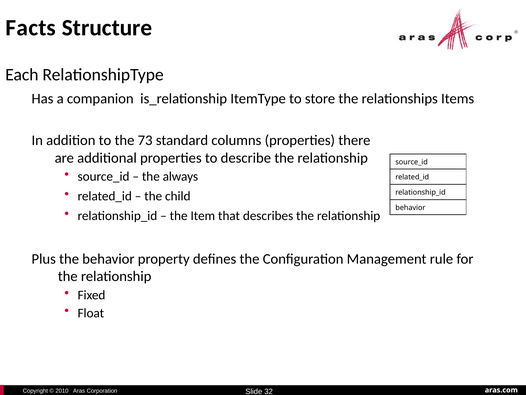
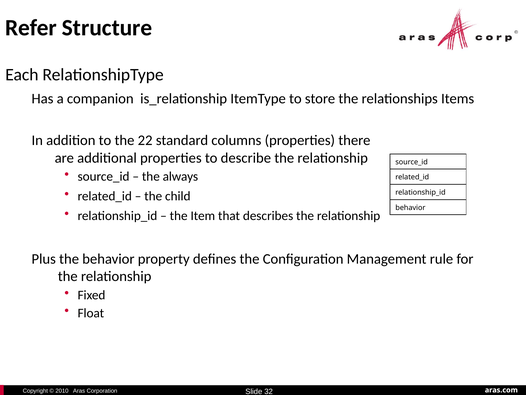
Facts: Facts -> Refer
73: 73 -> 22
